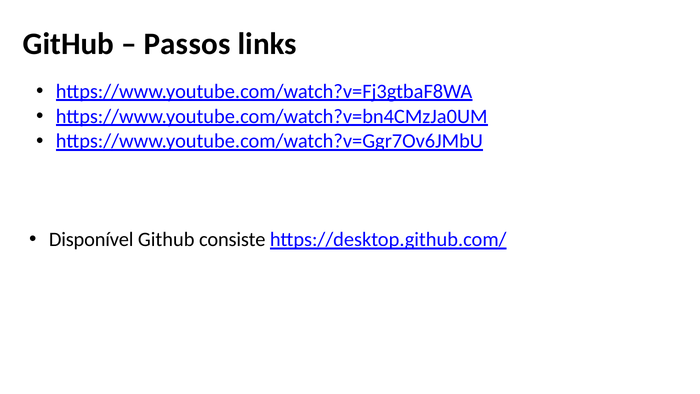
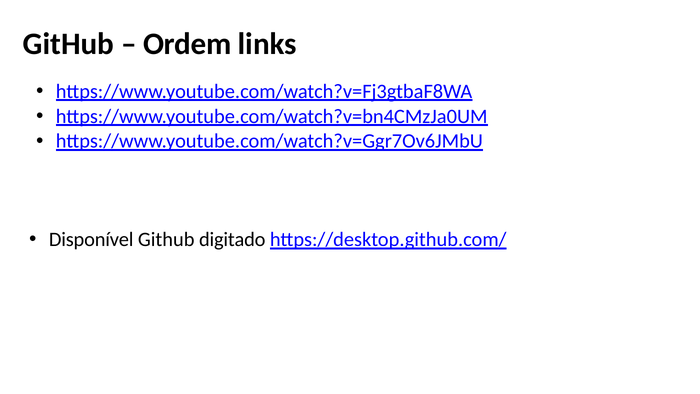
Passos: Passos -> Ordem
consiste: consiste -> digitado
